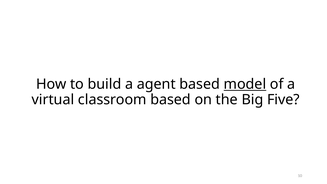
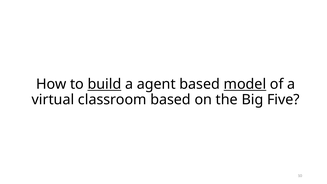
build underline: none -> present
